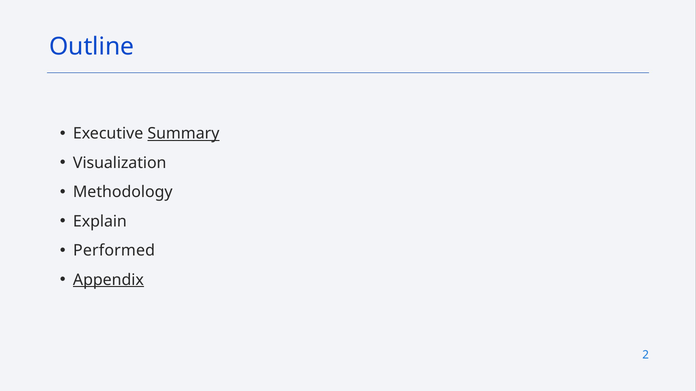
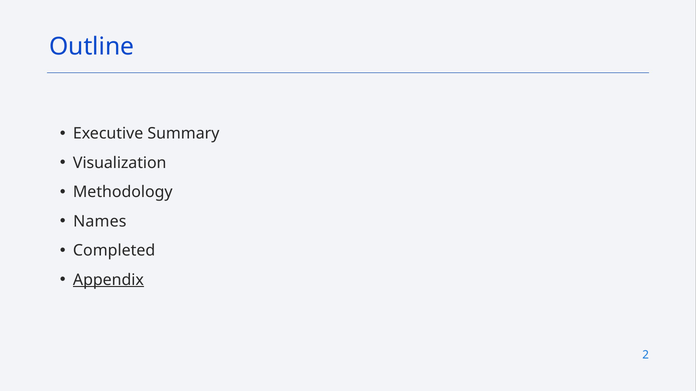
Summary underline: present -> none
Explain: Explain -> Names
Performed: Performed -> Completed
